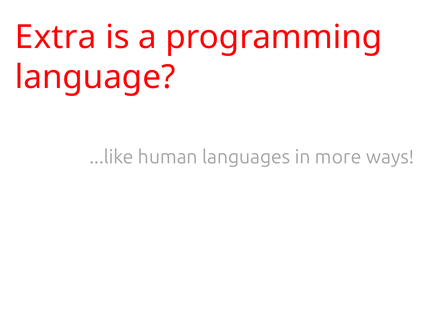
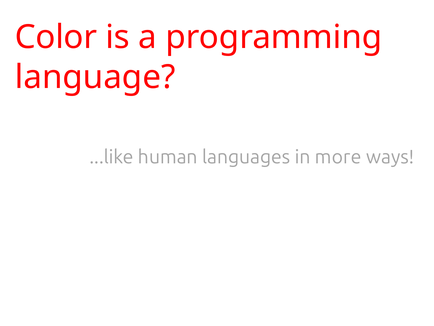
Extra: Extra -> Color
